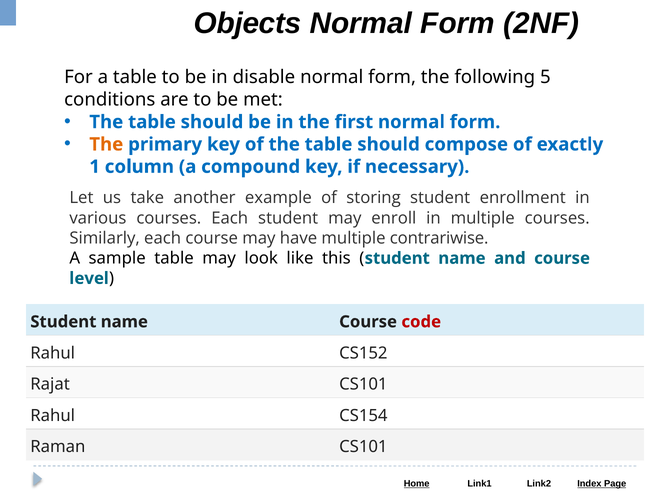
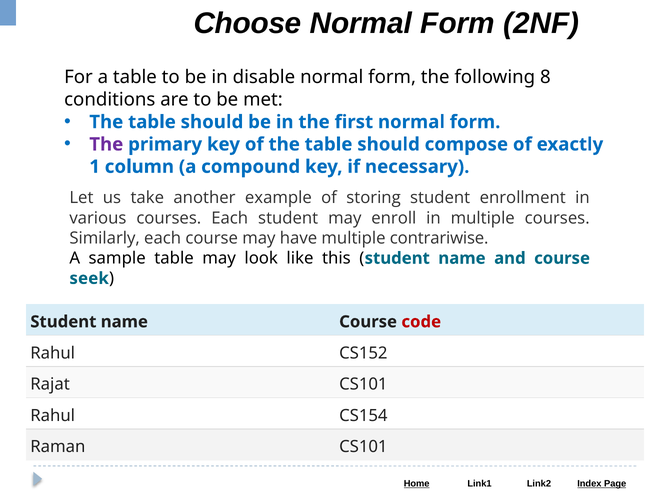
Objects: Objects -> Choose
5: 5 -> 8
The at (106, 144) colour: orange -> purple
level: level -> seek
